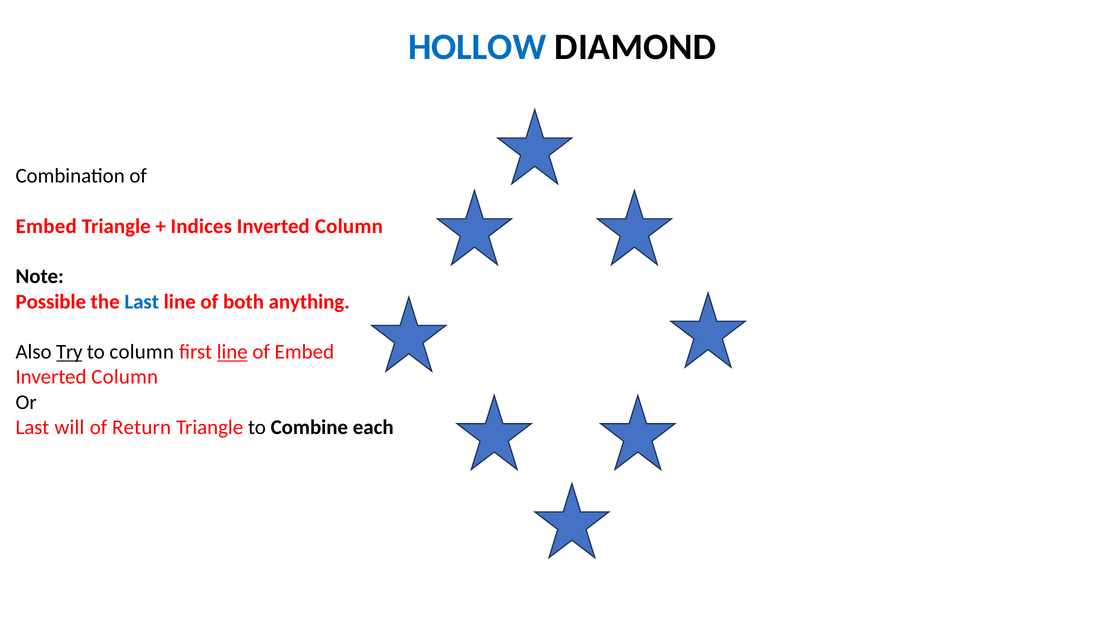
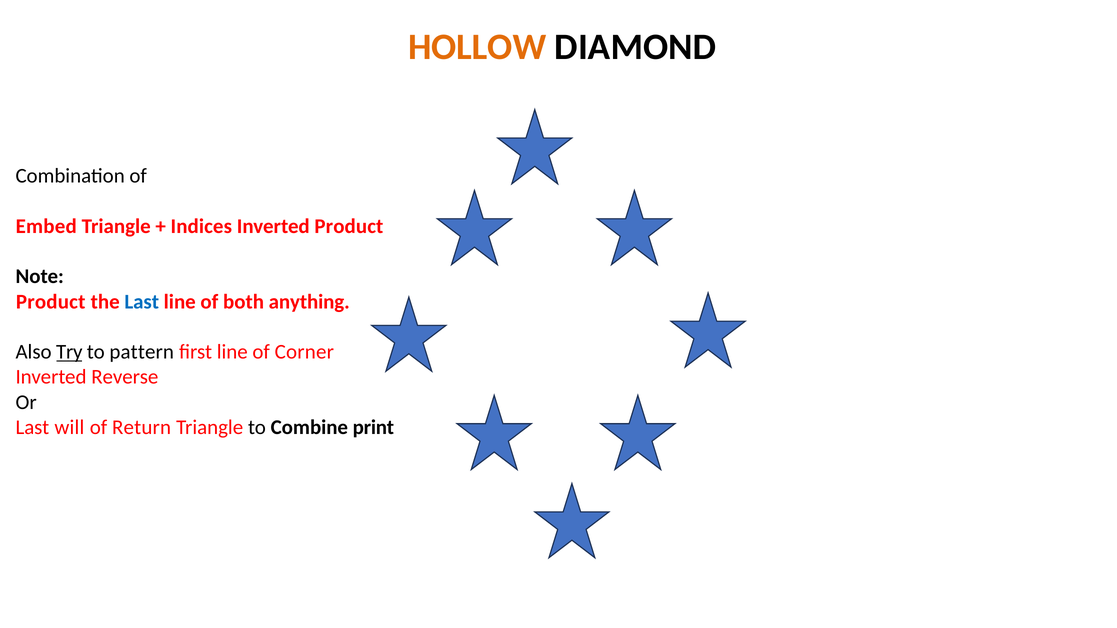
HOLLOW colour: blue -> orange
Column at (349, 226): Column -> Product
Possible at (51, 302): Possible -> Product
to column: column -> pattern
line at (232, 352) underline: present -> none
Embed at (304, 352): Embed -> Corner
Column at (125, 377): Column -> Reverse
each: each -> print
